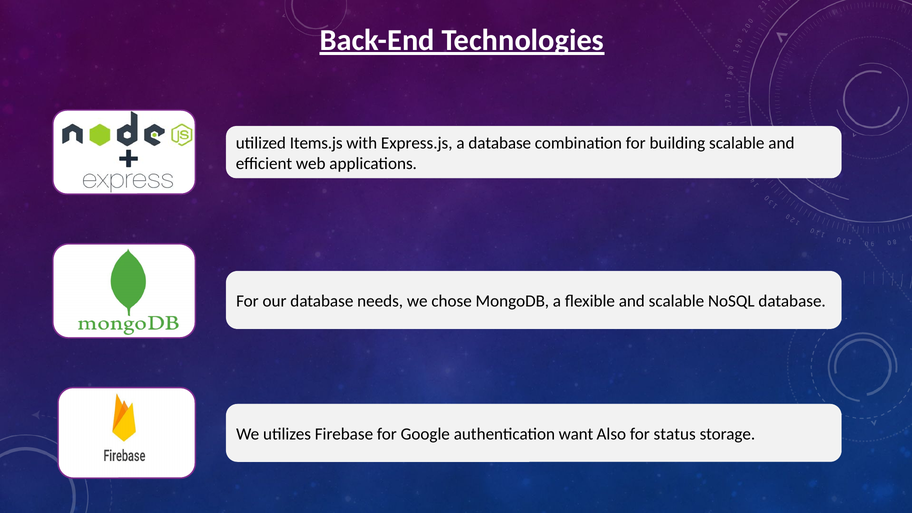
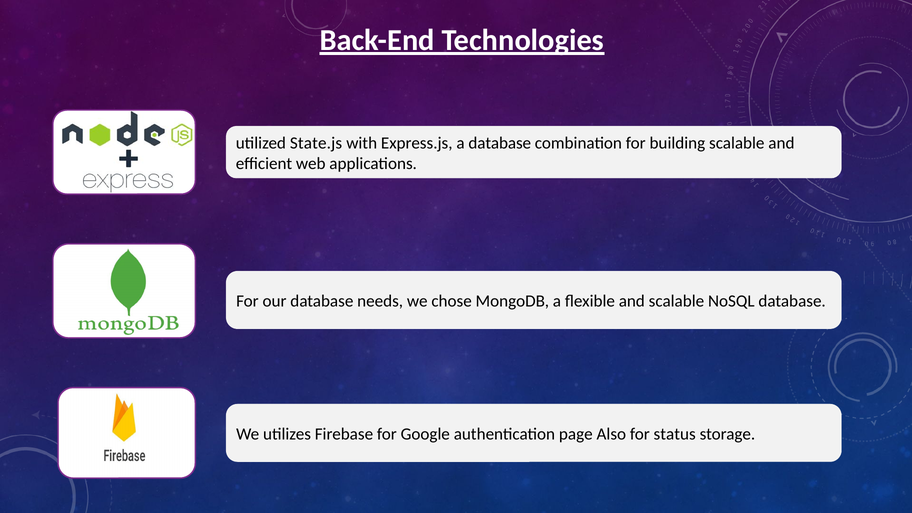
Items.js: Items.js -> State.js
want: want -> page
